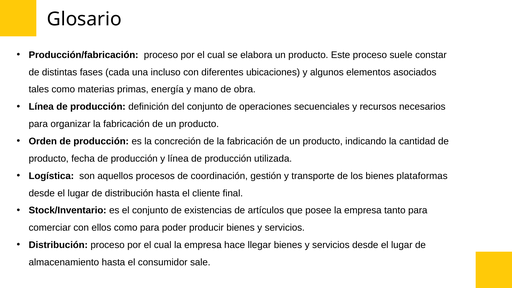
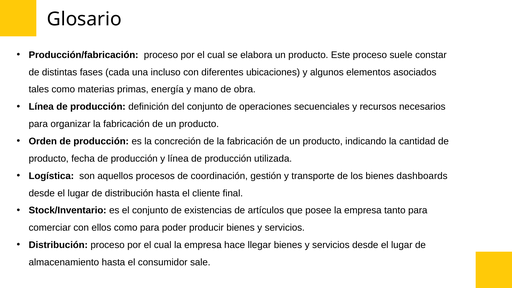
plataformas: plataformas -> dashboards
